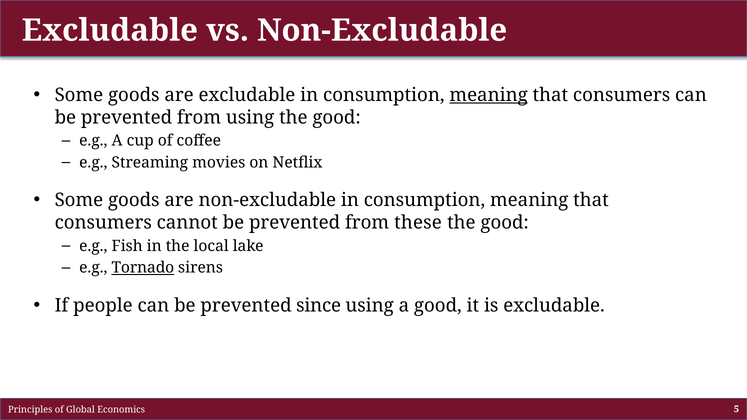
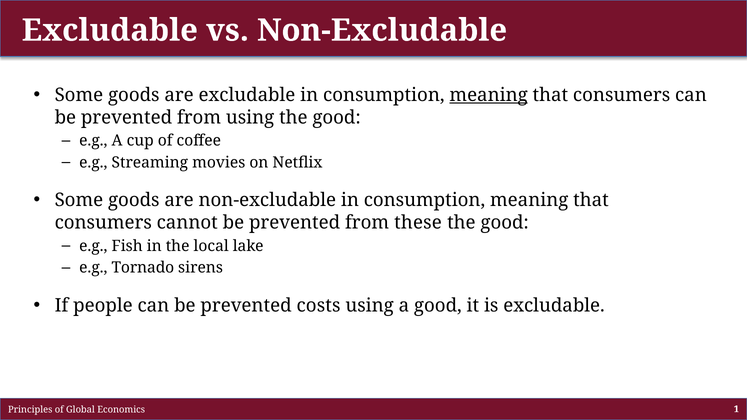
Tornado underline: present -> none
since: since -> costs
5: 5 -> 1
